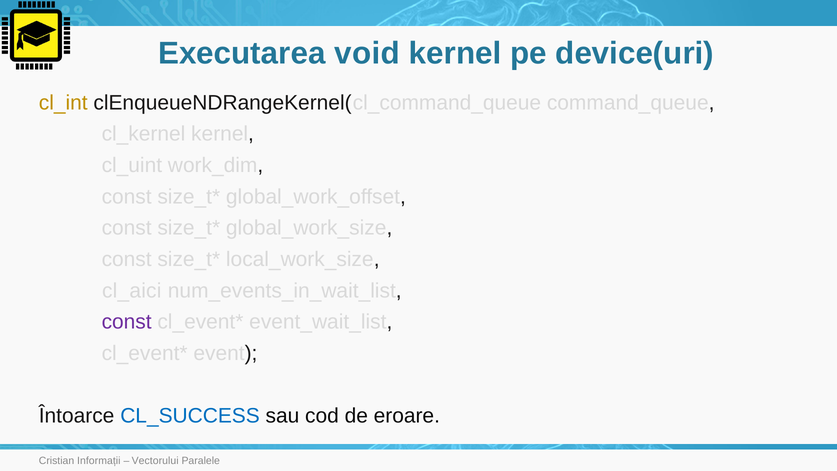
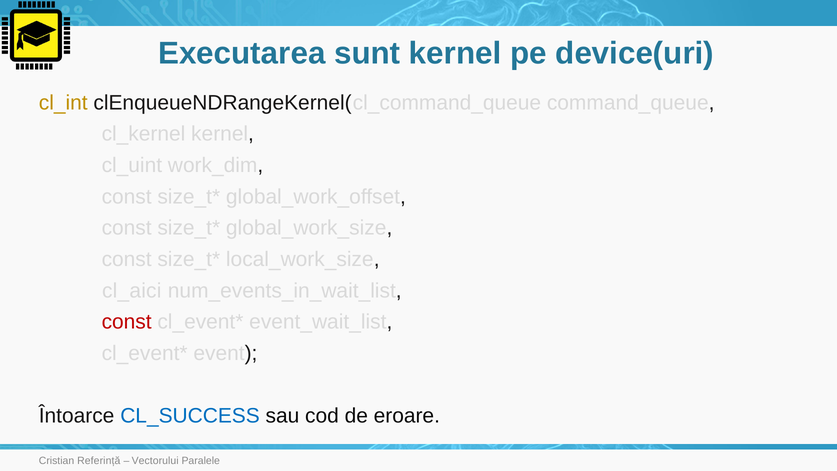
void: void -> sunt
const at (127, 322) colour: purple -> red
Informații: Informații -> Referință
